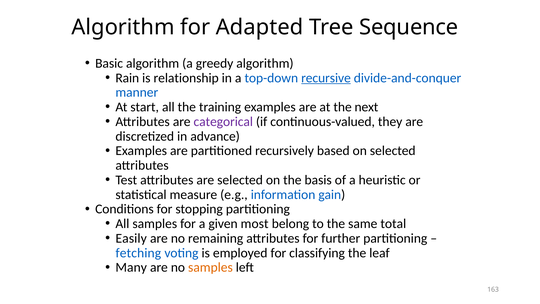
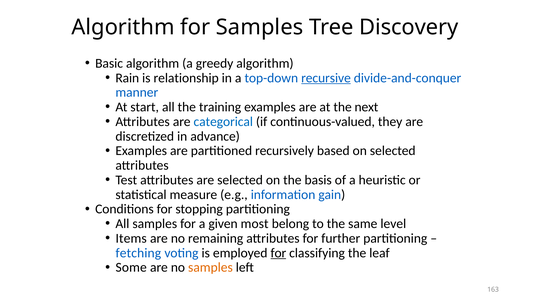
for Adapted: Adapted -> Samples
Sequence: Sequence -> Discovery
categorical colour: purple -> blue
total: total -> level
Easily: Easily -> Items
for at (278, 253) underline: none -> present
Many: Many -> Some
